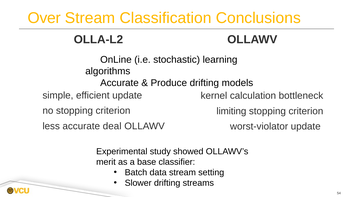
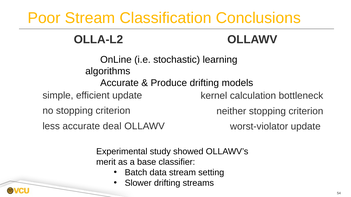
Over: Over -> Poor
limiting: limiting -> neither
